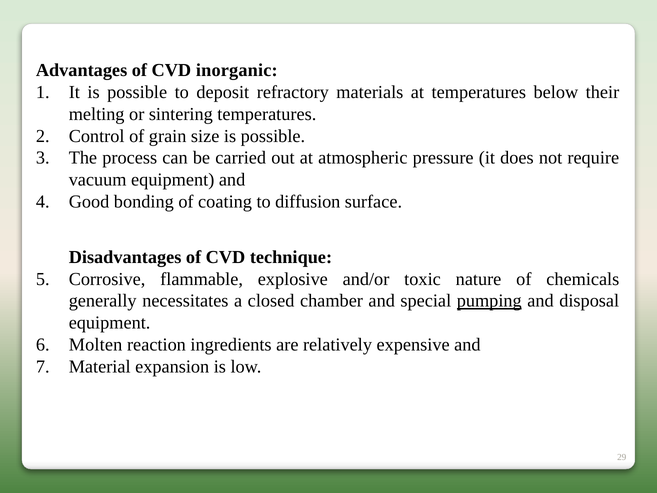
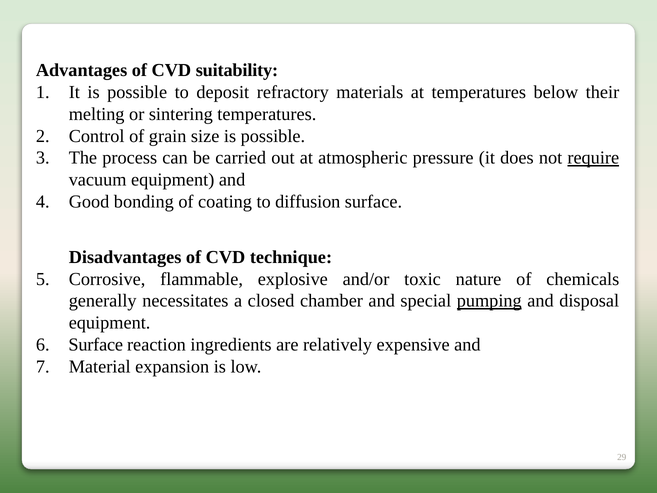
inorganic: inorganic -> suitability
require underline: none -> present
Molten at (96, 345): Molten -> Surface
